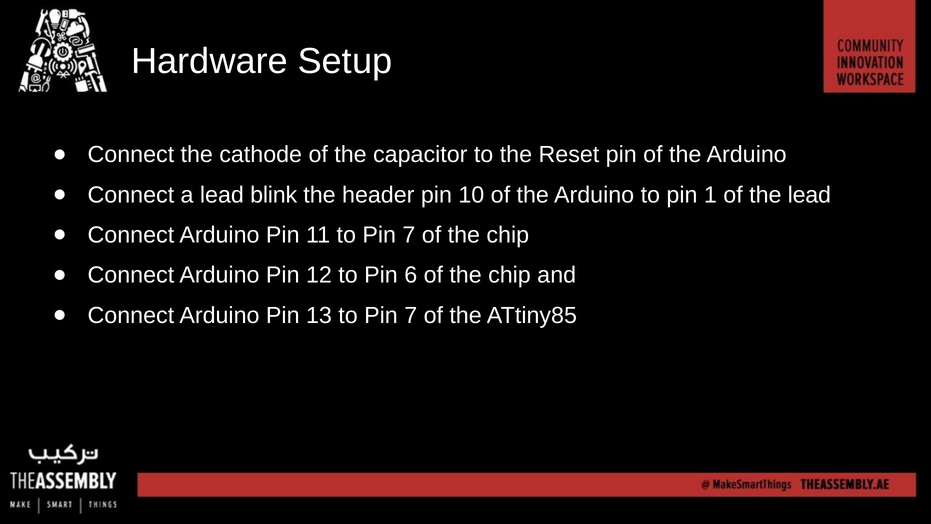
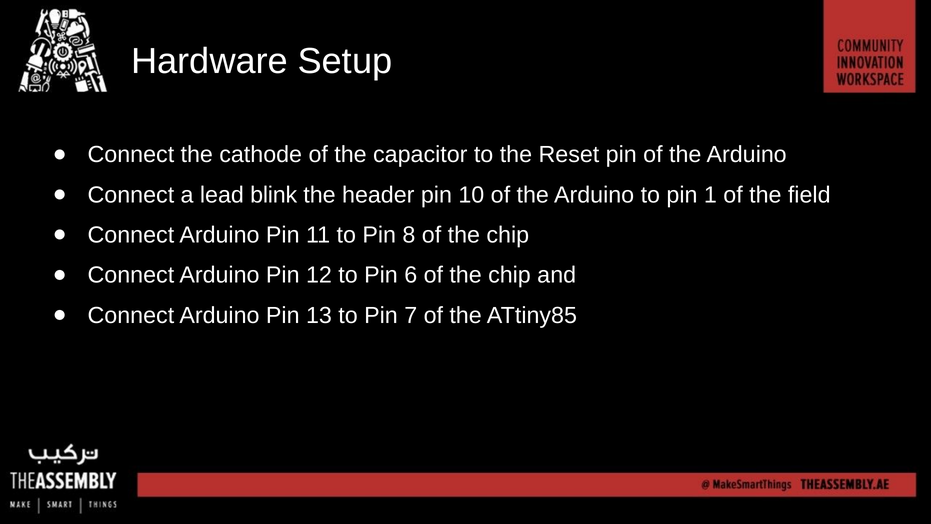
the lead: lead -> field
11 to Pin 7: 7 -> 8
